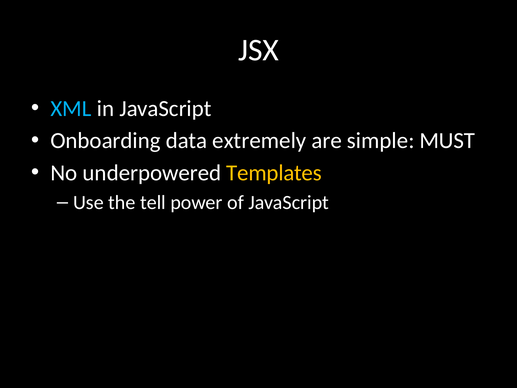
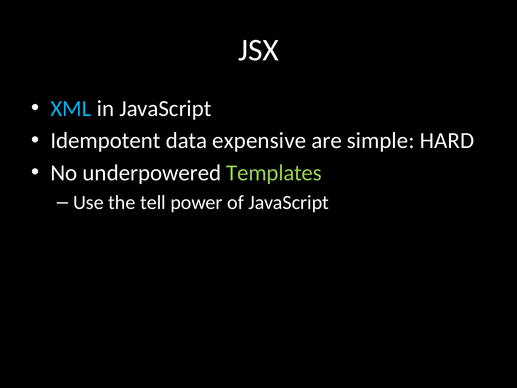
Onboarding: Onboarding -> Idempotent
extremely: extremely -> expensive
MUST: MUST -> HARD
Templates colour: yellow -> light green
